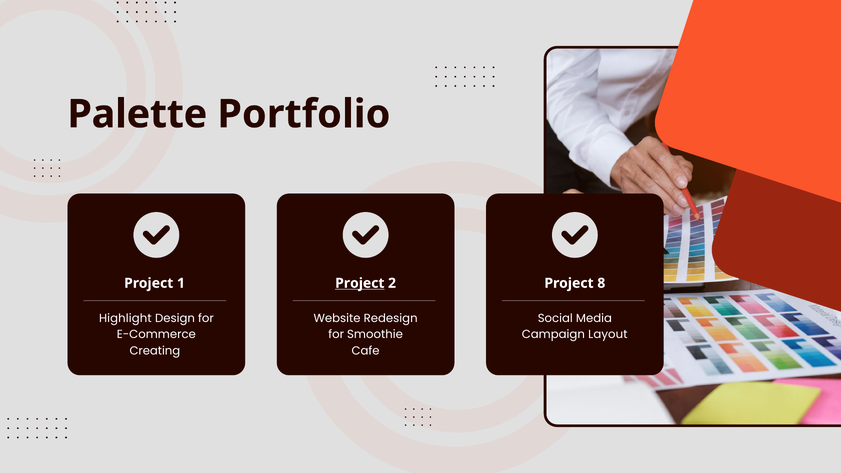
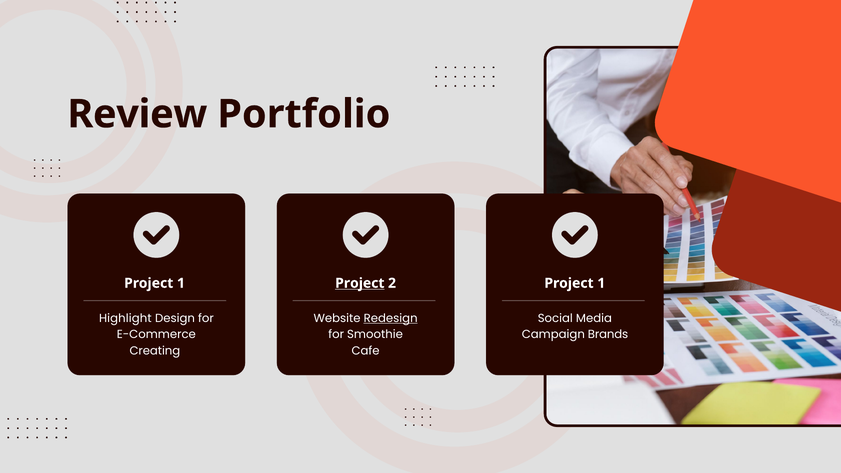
Palette: Palette -> Review
8 at (601, 283): 8 -> 1
Redesign underline: none -> present
Layout: Layout -> Brands
